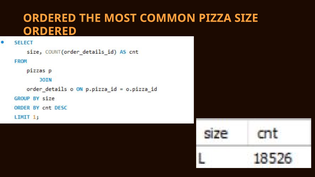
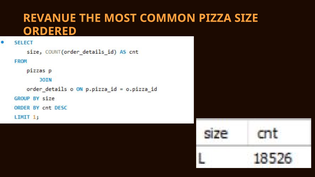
ORDERED at (50, 18): ORDERED -> REVANUE
